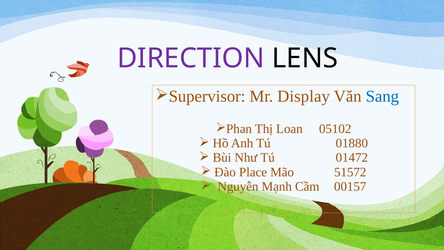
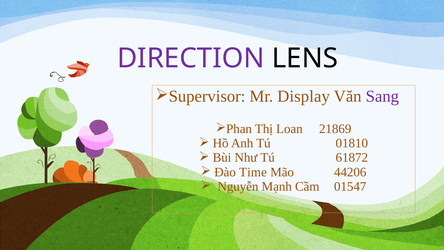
Sang colour: blue -> purple
05102: 05102 -> 21869
01880: 01880 -> 01810
01472: 01472 -> 61872
Place: Place -> Time
51572: 51572 -> 44206
00157: 00157 -> 01547
